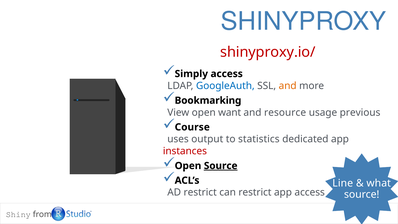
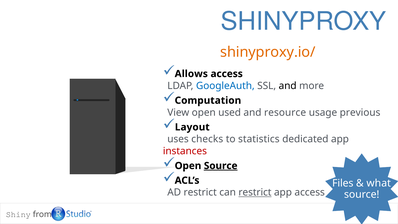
shinyproxy.io/ colour: red -> orange
Simply: Simply -> Allows
and at (288, 86) colour: orange -> black
Bookmarking: Bookmarking -> Computation
want: want -> used
Course: Course -> Layout
output: output -> checks
Line: Line -> Files
restrict at (255, 192) underline: none -> present
